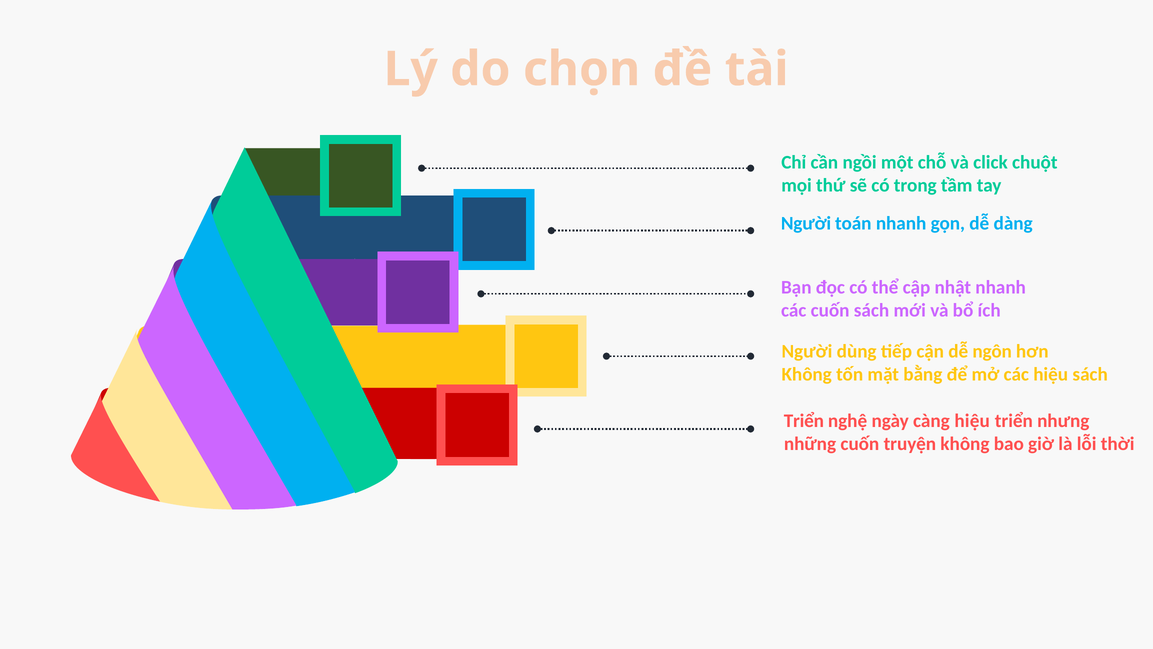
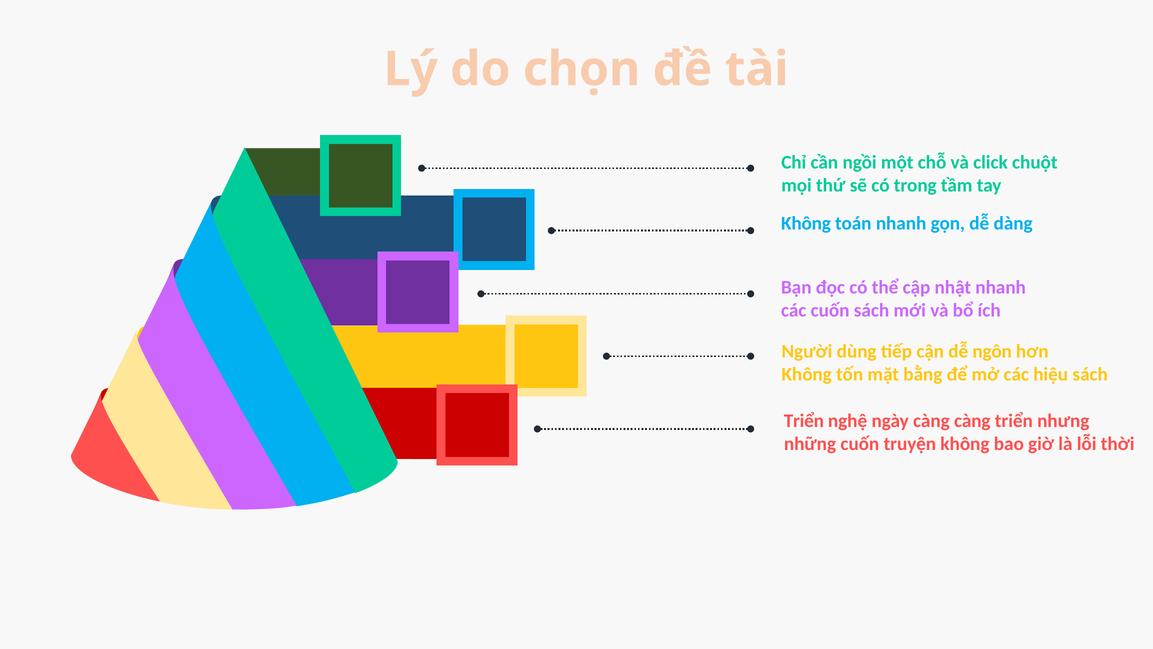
Người at (806, 224): Người -> Không
càng hiệu: hiệu -> càng
